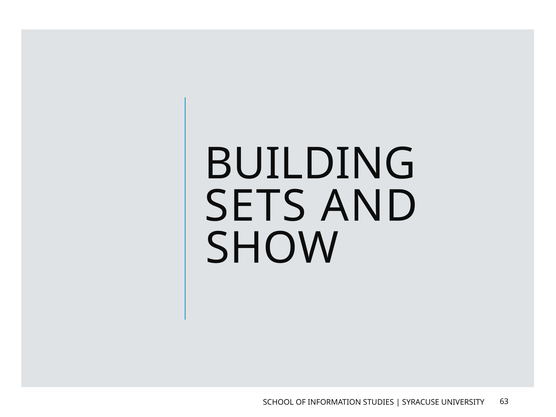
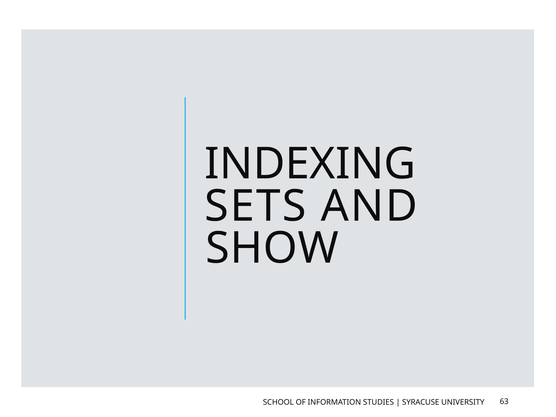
BUILDING: BUILDING -> INDEXING
